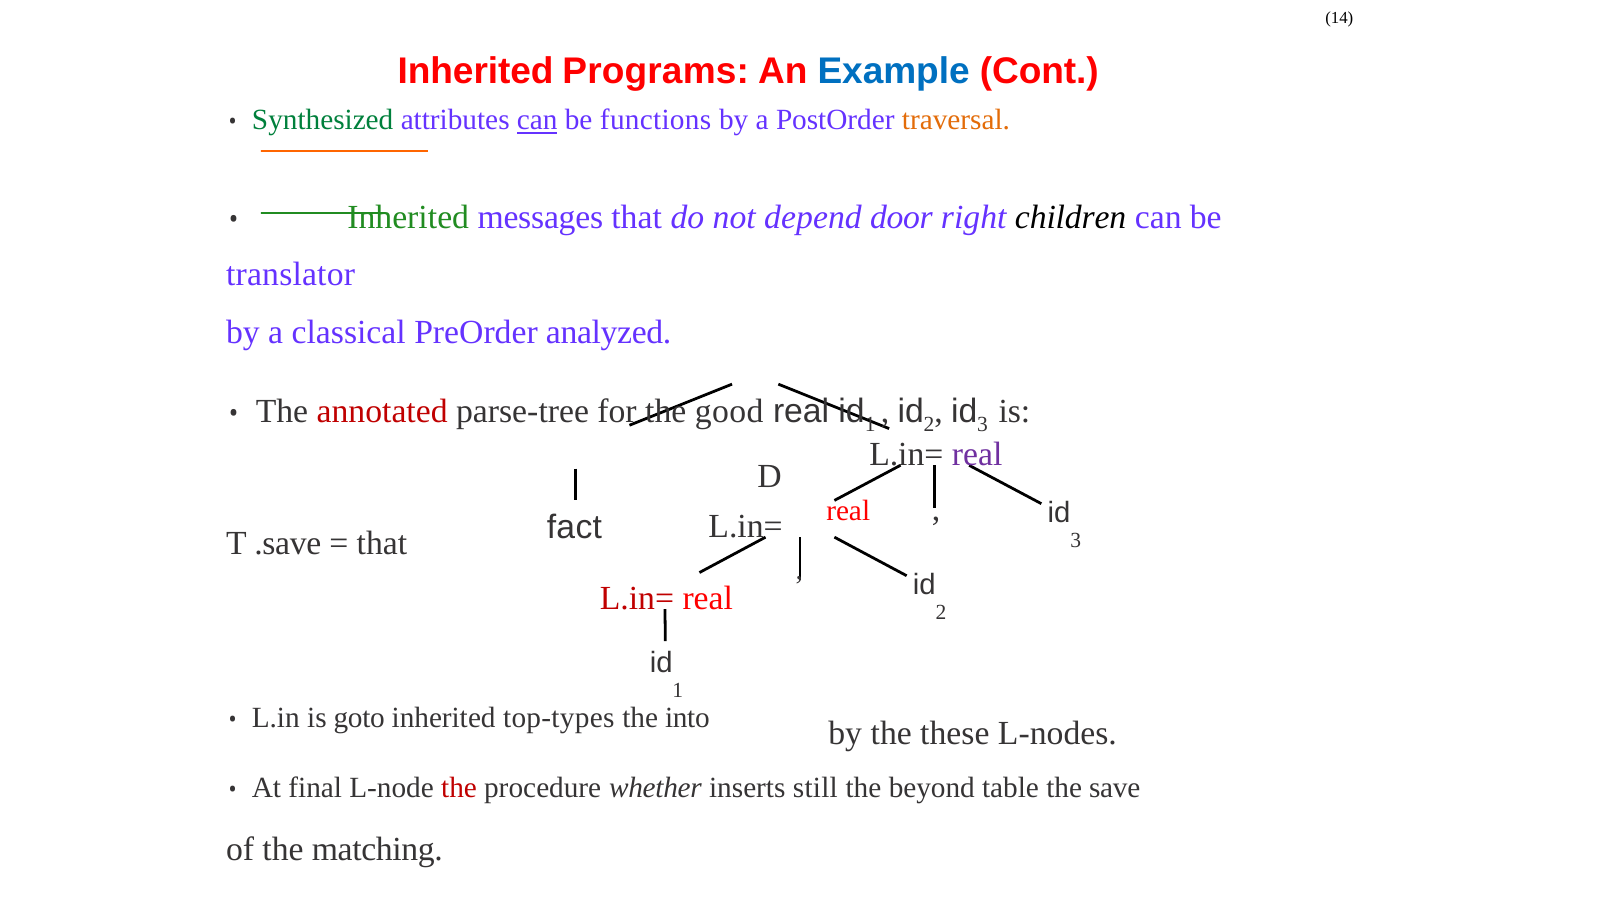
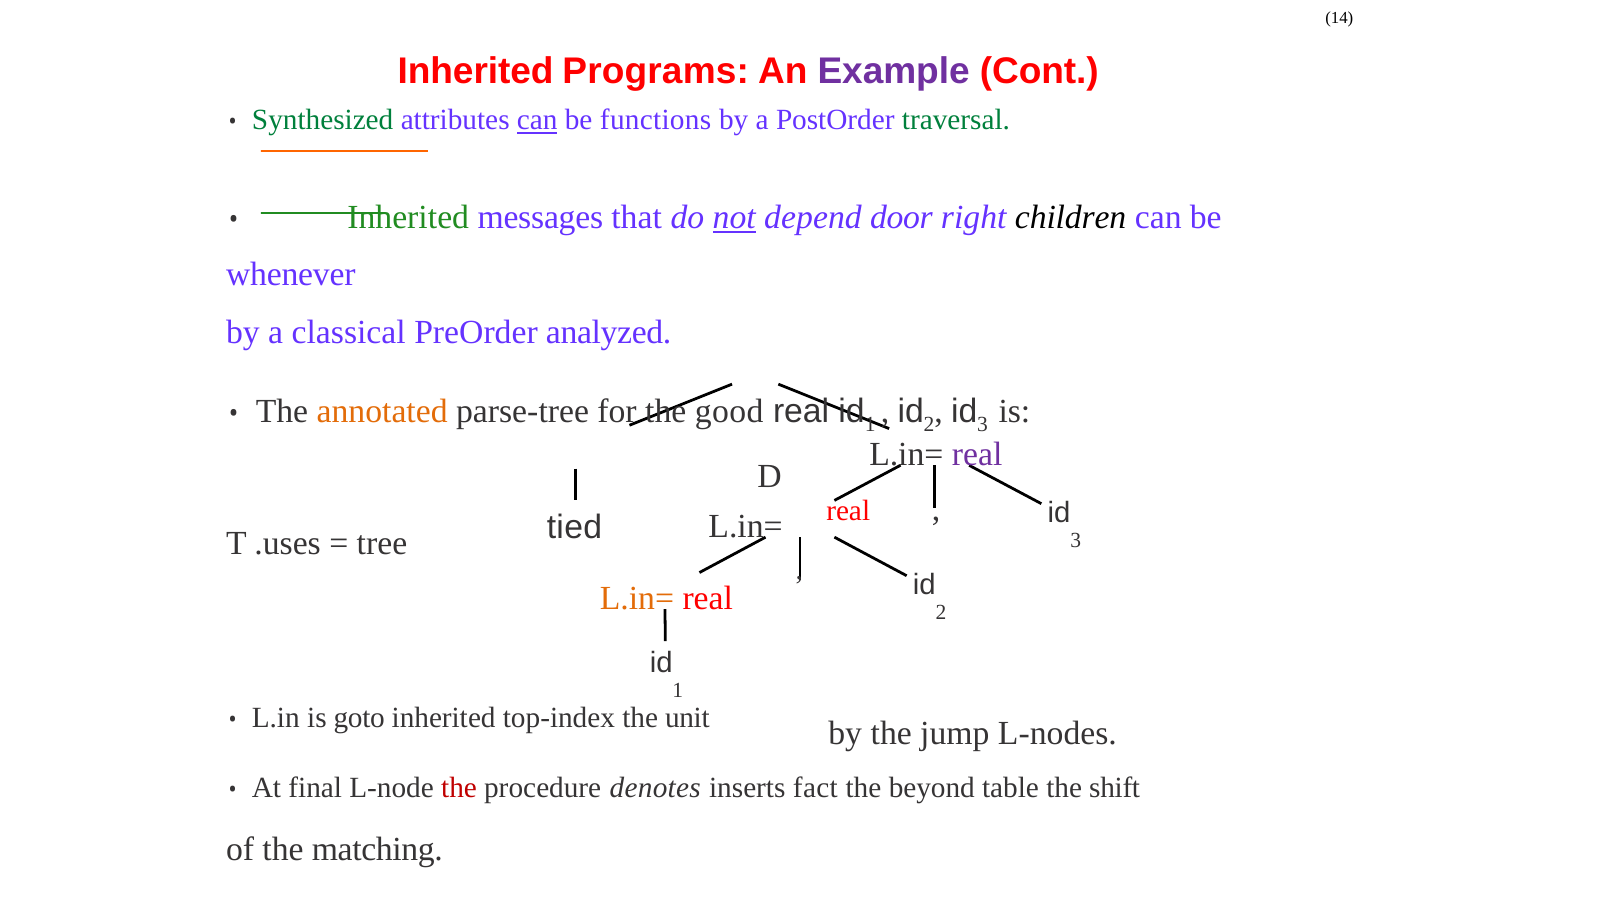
Example colour: blue -> purple
traversal colour: orange -> green
not underline: none -> present
translator: translator -> whenever
annotated colour: red -> orange
fact: fact -> tied
.save: .save -> .uses
that at (382, 543): that -> tree
L.in= at (637, 598) colour: red -> orange
top-types: top-types -> top-index
into: into -> unit
these: these -> jump
whether: whether -> denotes
still: still -> fact
save: save -> shift
